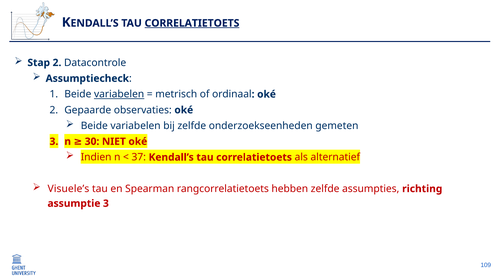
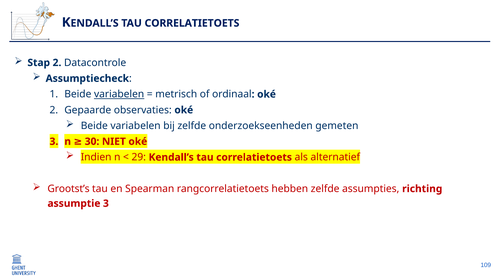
CORRELATIETOETS at (192, 23) underline: present -> none
37: 37 -> 29
Visuele’s: Visuele’s -> Grootst’s
